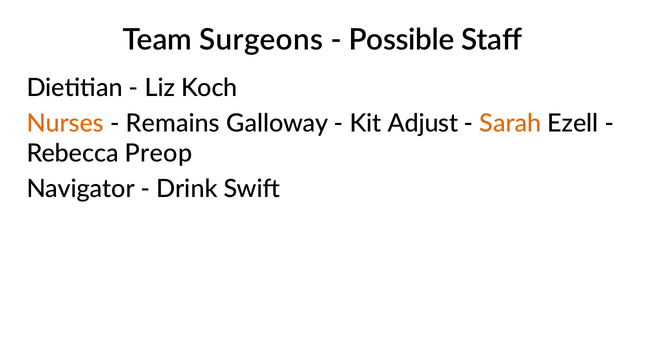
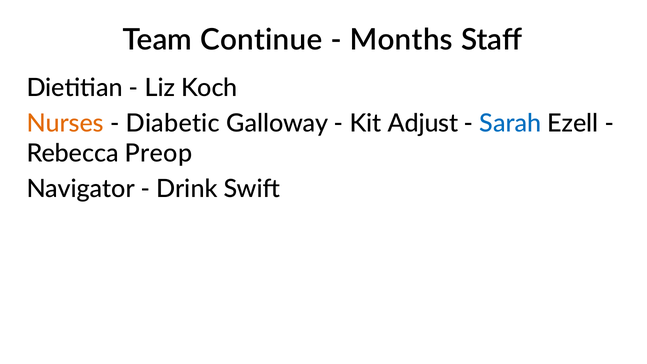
Surgeons: Surgeons -> Continue
Possible: Possible -> Months
Remains: Remains -> Diabetic
Sarah colour: orange -> blue
